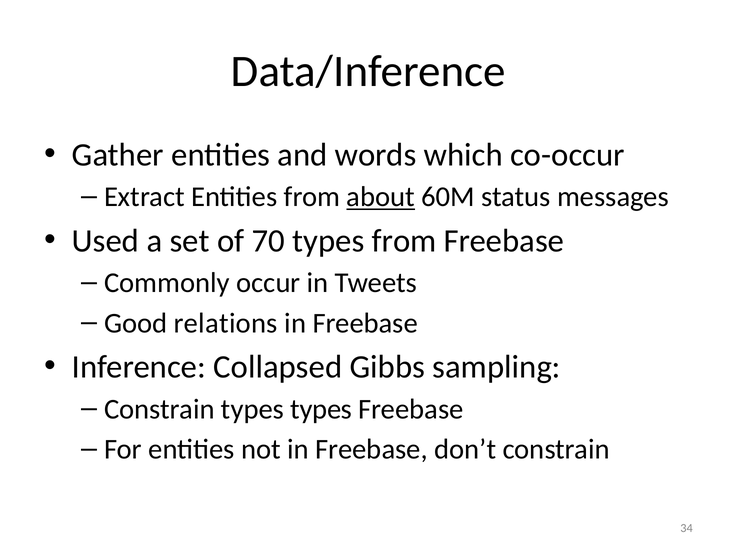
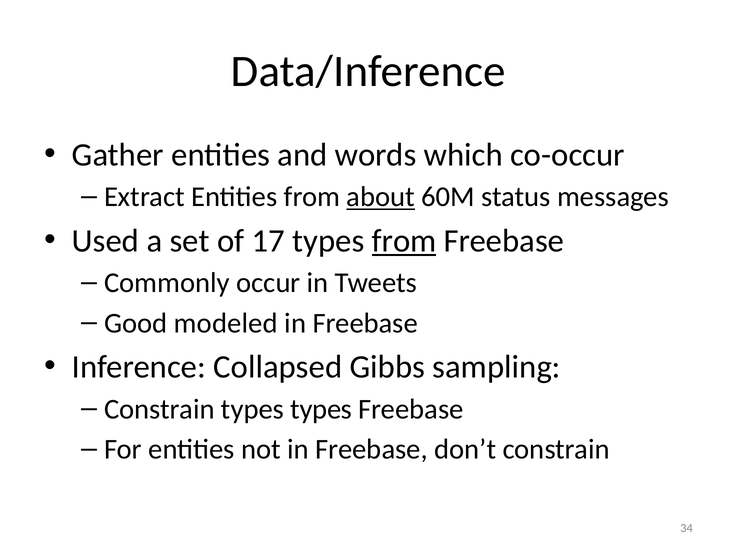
70: 70 -> 17
from at (404, 241) underline: none -> present
relations: relations -> modeled
